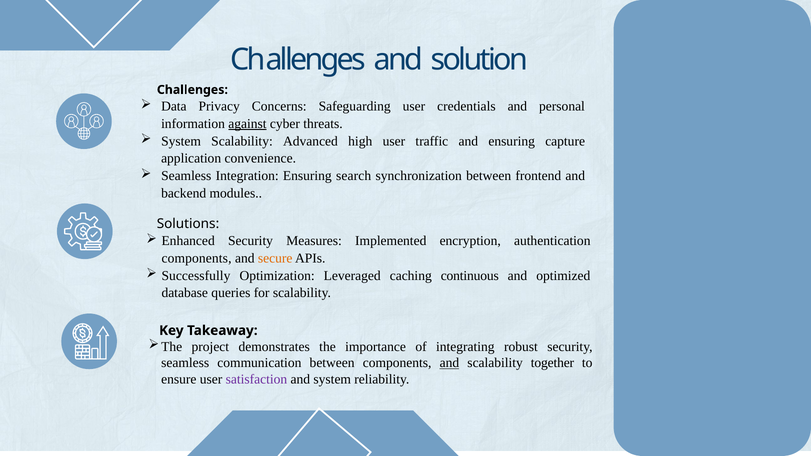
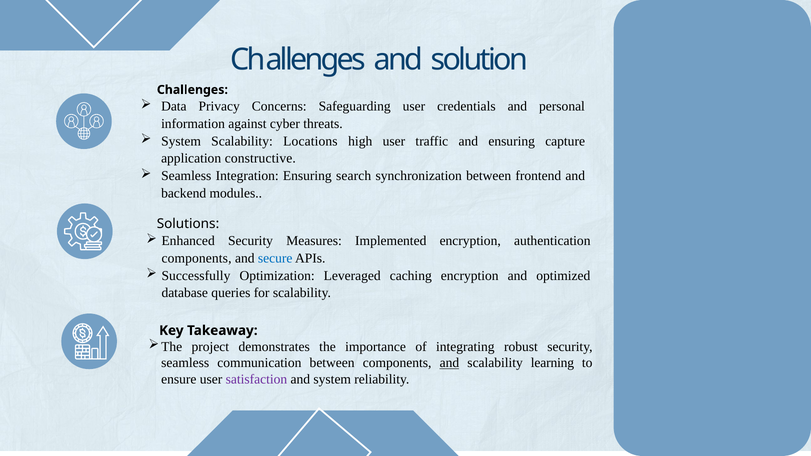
against underline: present -> none
Advanced: Advanced -> Locations
convenience: convenience -> constructive
secure colour: orange -> blue
caching continuous: continuous -> encryption
together: together -> learning
